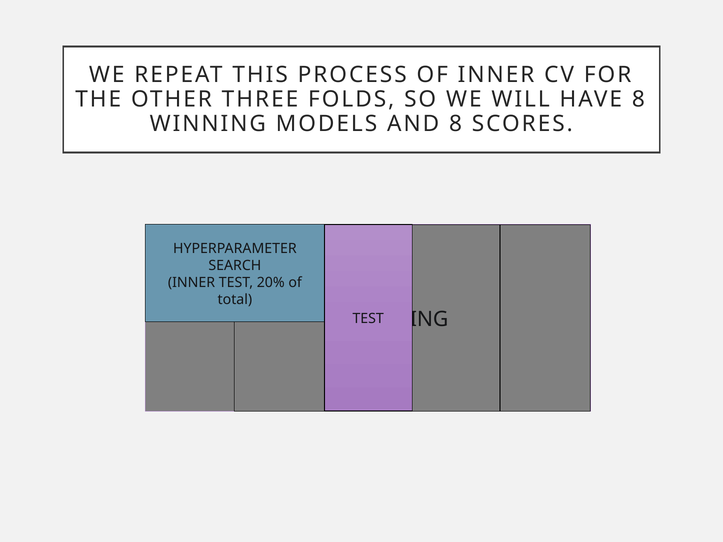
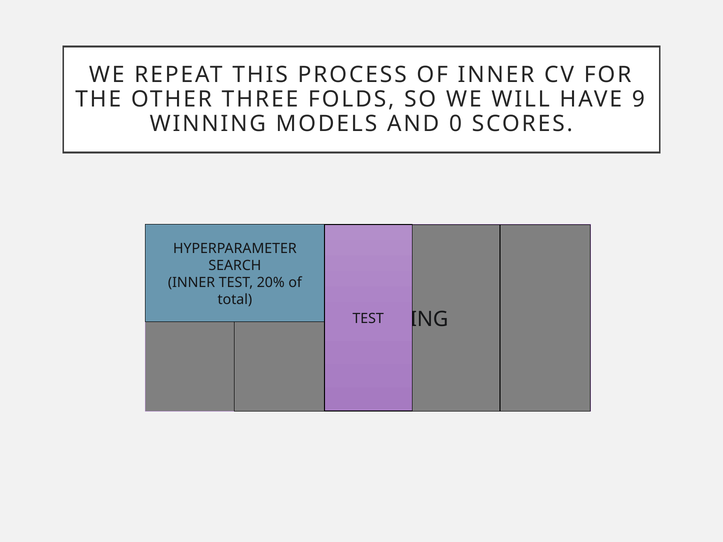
HAVE 8: 8 -> 9
AND 8: 8 -> 0
